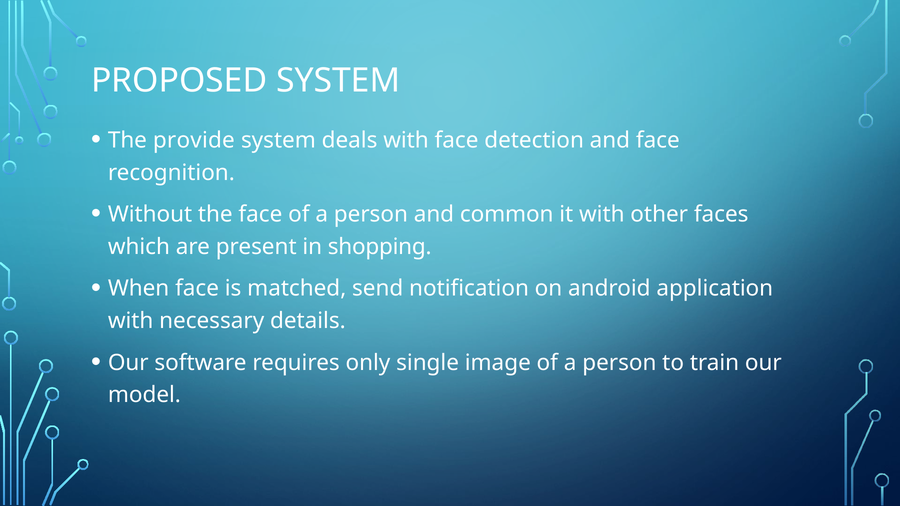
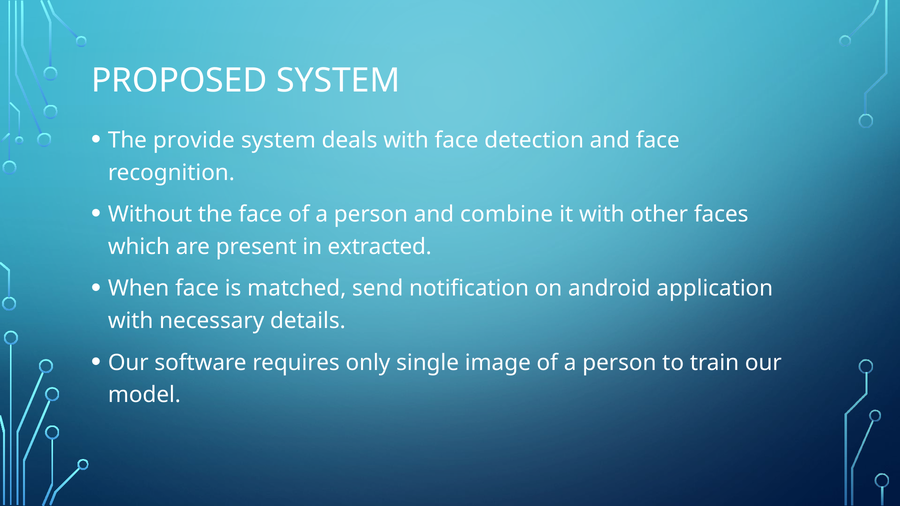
common: common -> combine
shopping: shopping -> extracted
